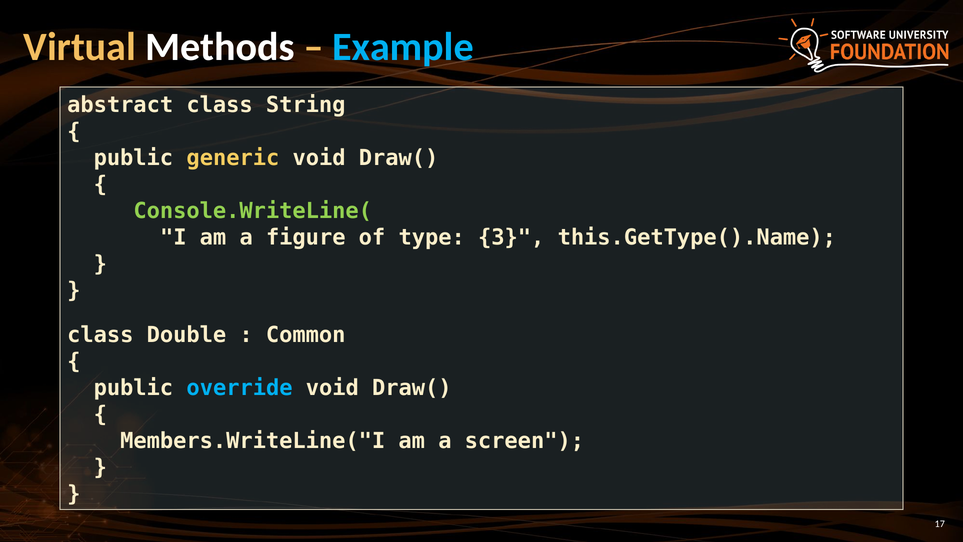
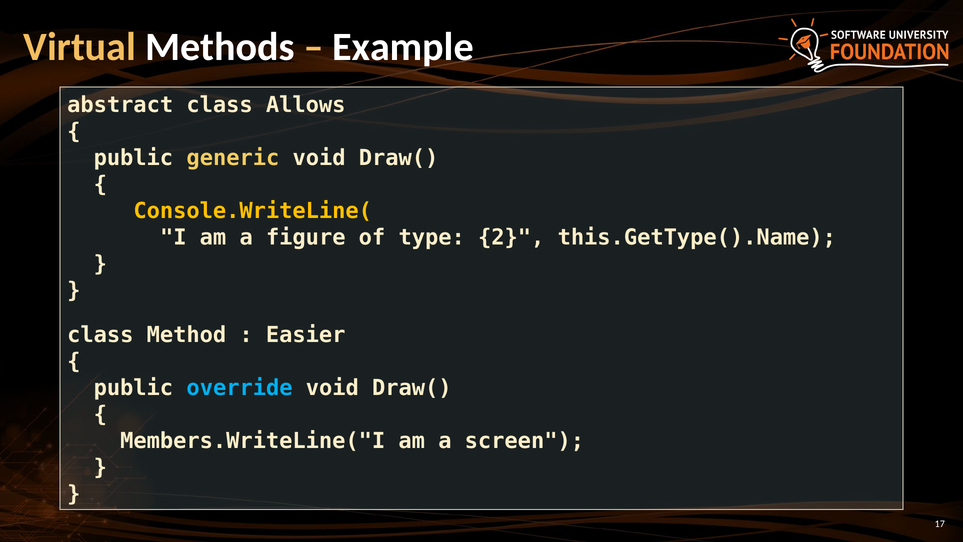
Example colour: light blue -> white
String: String -> Allows
Console.WriteLine( colour: light green -> yellow
3: 3 -> 2
Double: Double -> Method
Common: Common -> Easier
